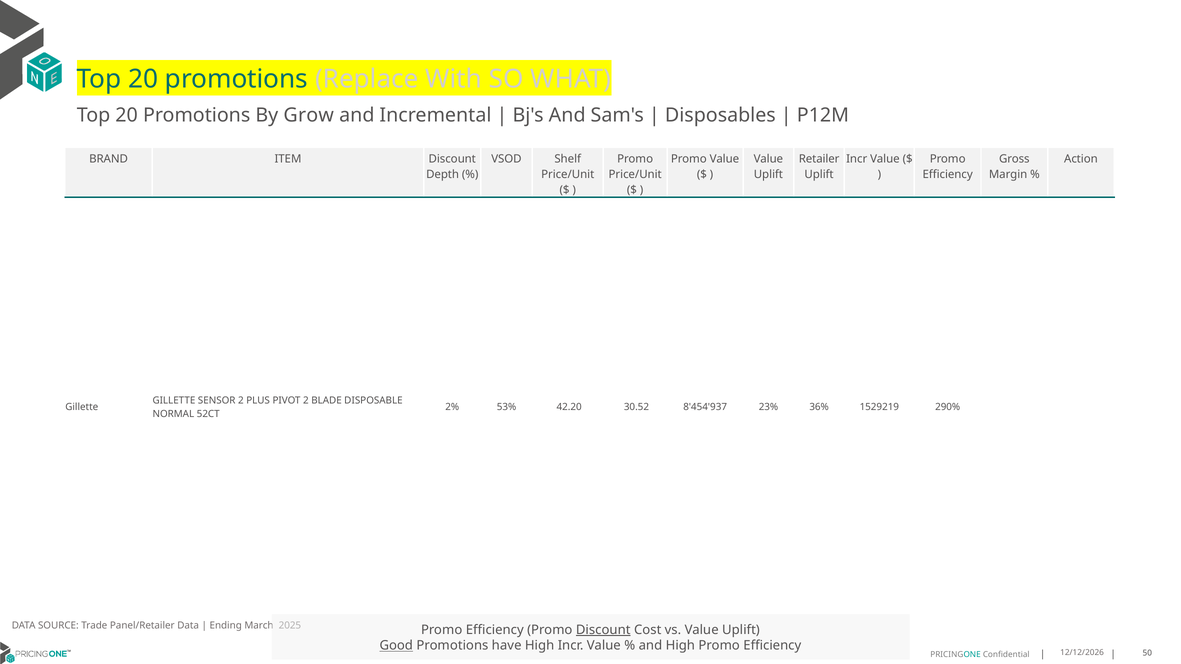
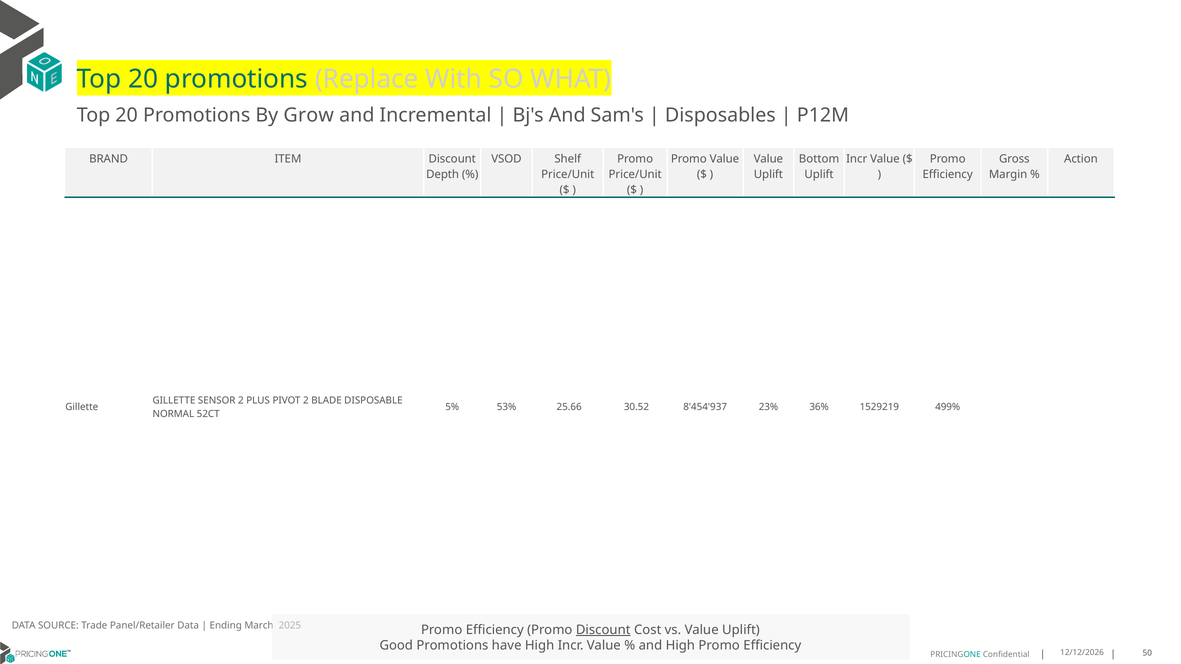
Retailer: Retailer -> Bottom
2%: 2% -> 5%
42.20: 42.20 -> 25.66
290%: 290% -> 499%
Good underline: present -> none
